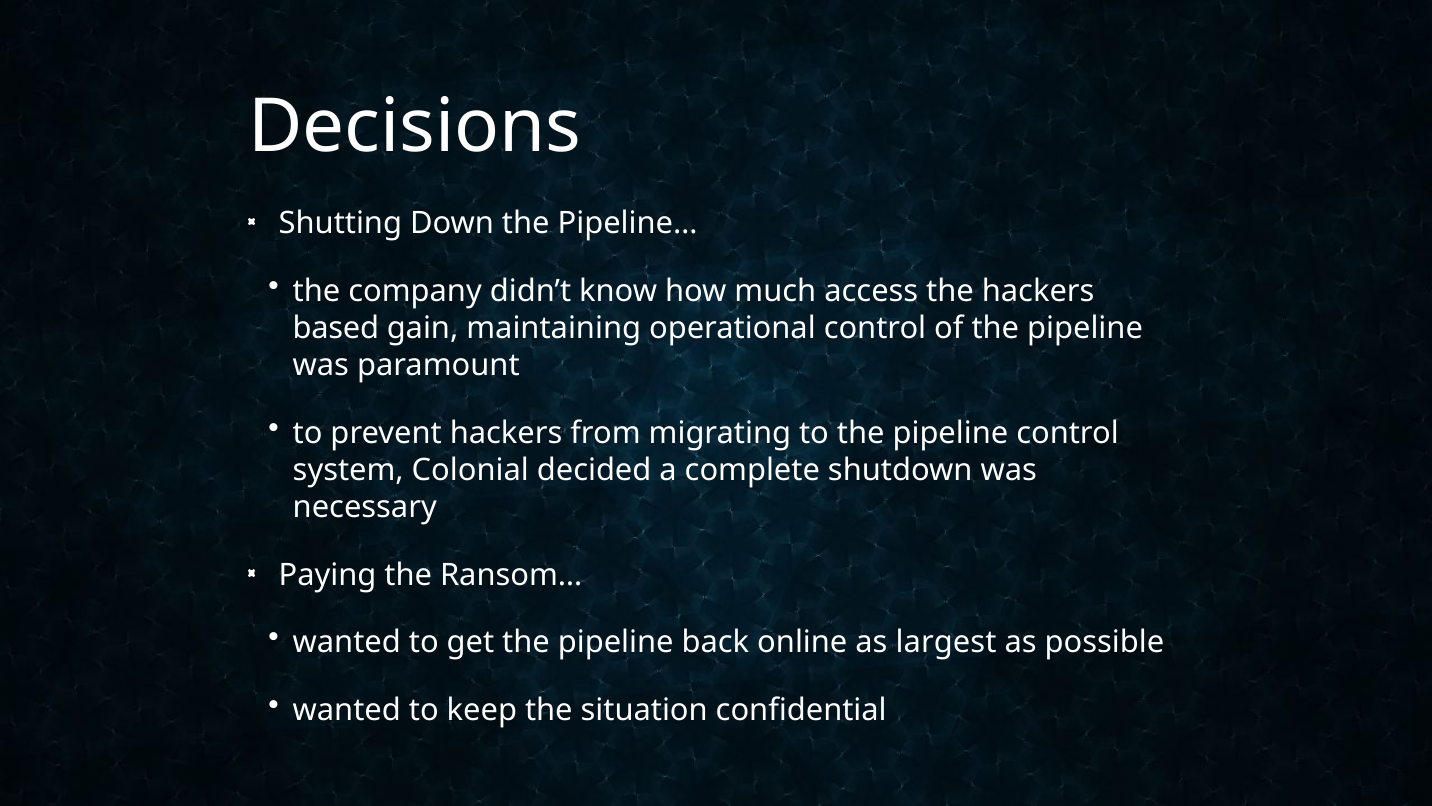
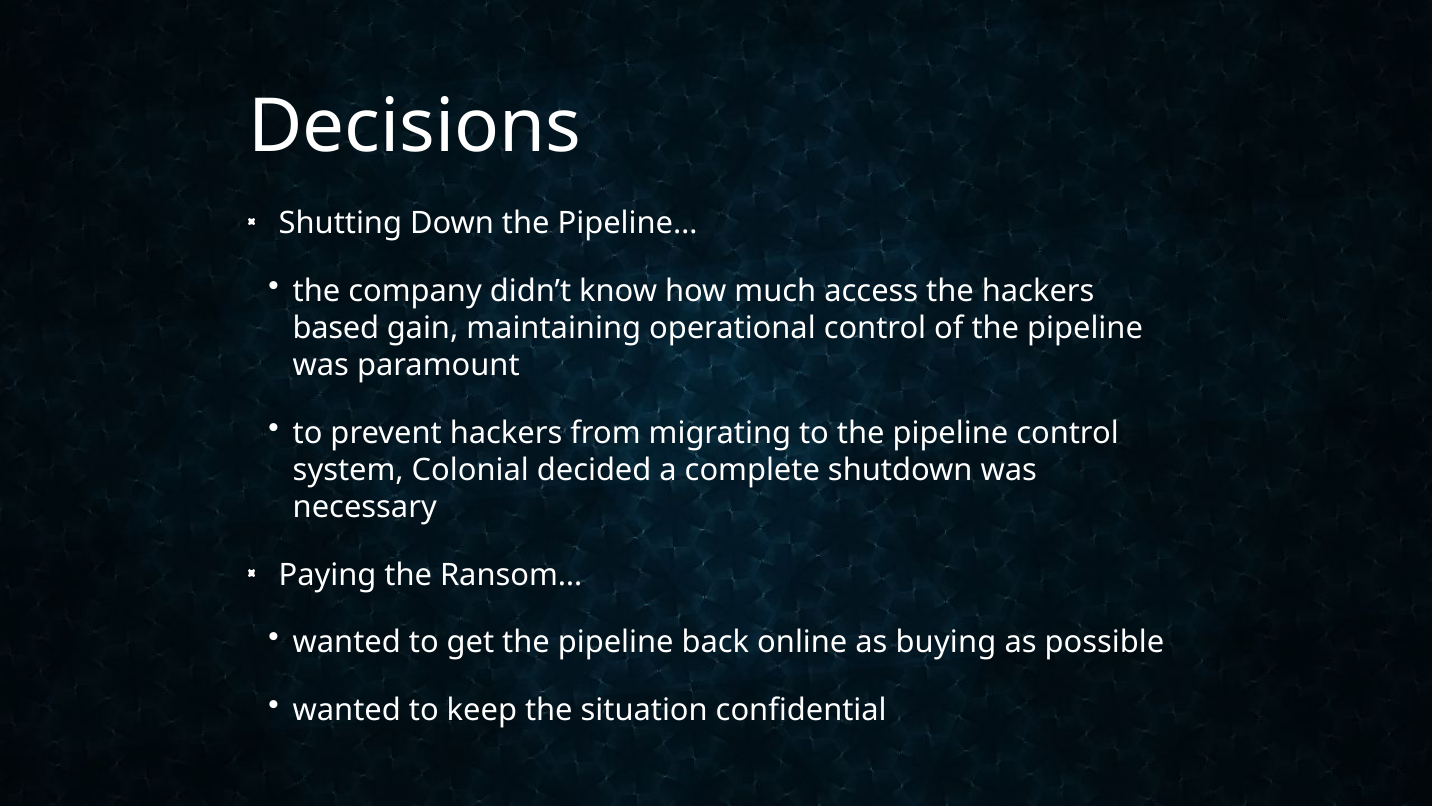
largest: largest -> buying
